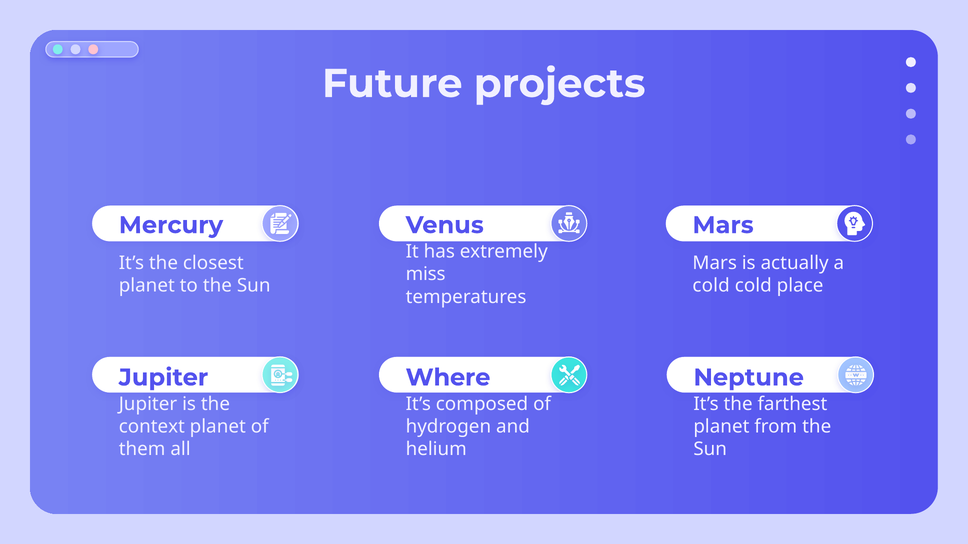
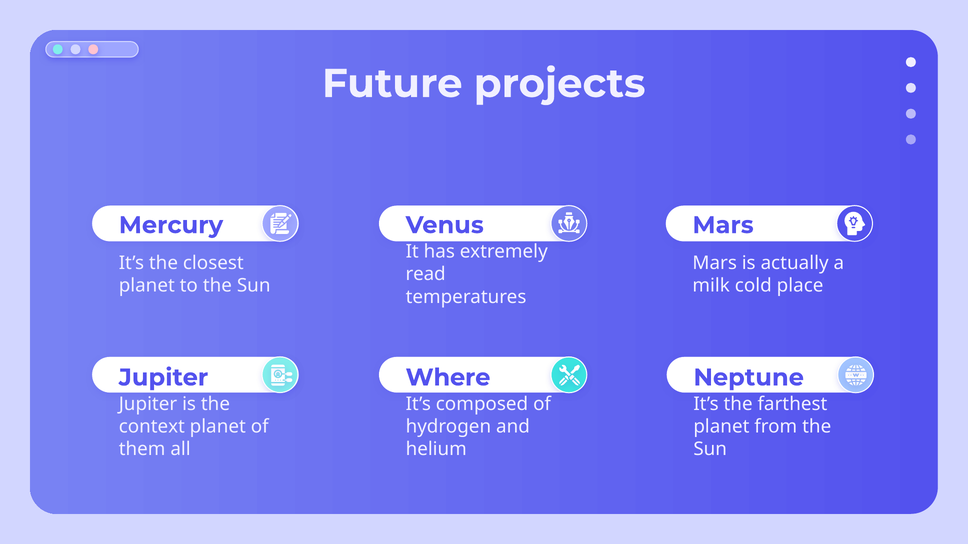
miss: miss -> read
cold at (711, 286): cold -> milk
